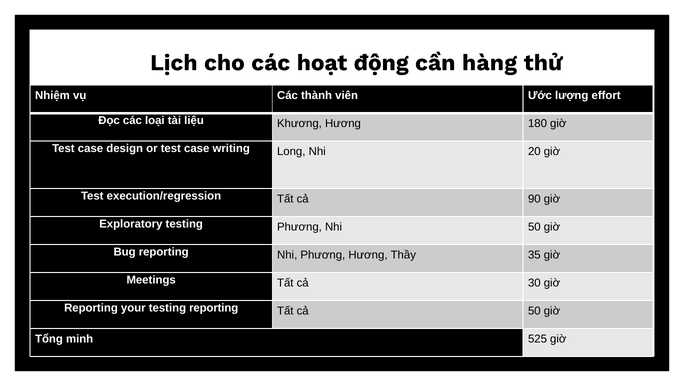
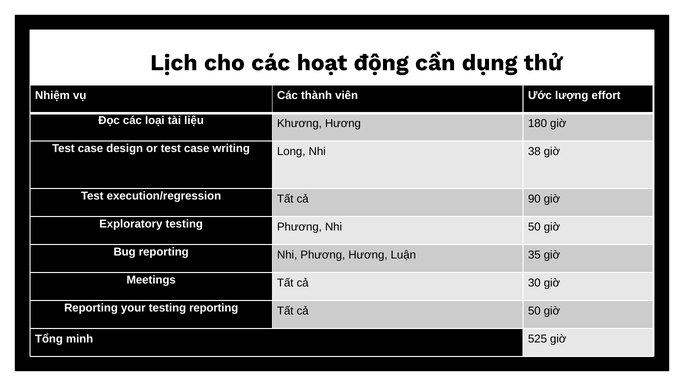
hàng: hàng -> dụng
20: 20 -> 38
Thầy: Thầy -> Luận
